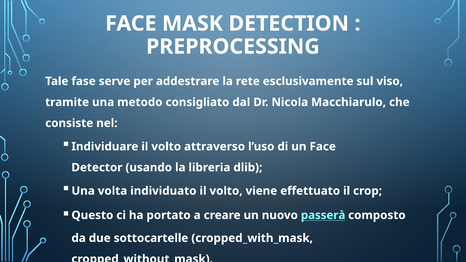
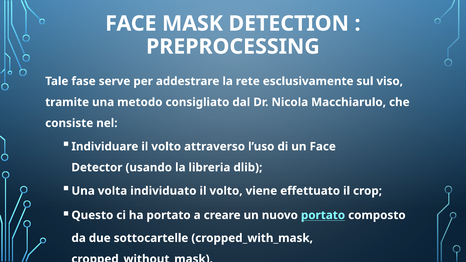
nuovo passerà: passerà -> portato
